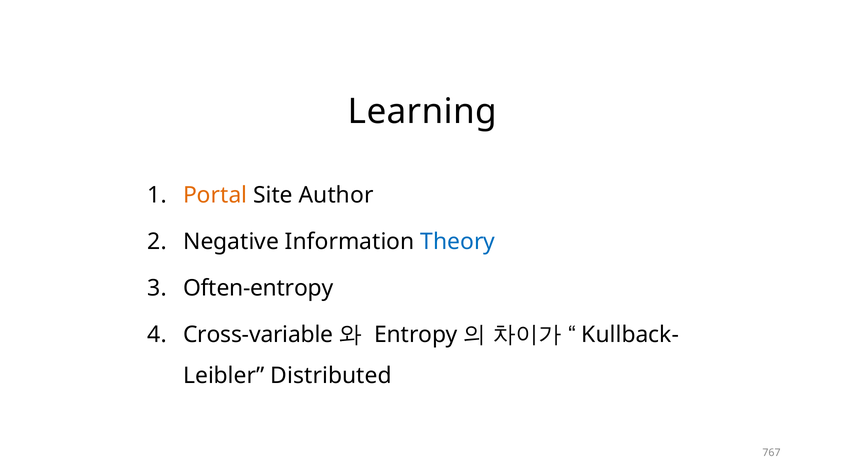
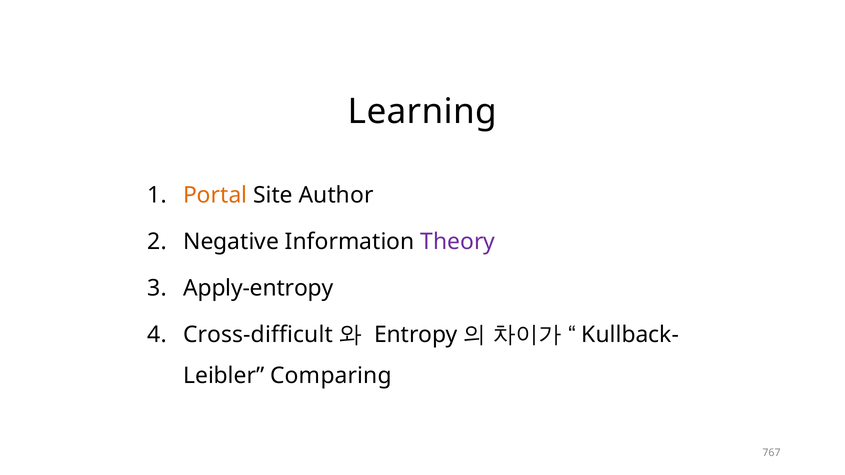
Theory colour: blue -> purple
Often-entropy: Often-entropy -> Apply-entropy
Cross-variable: Cross-variable -> Cross-difficult
Distributed: Distributed -> Comparing
